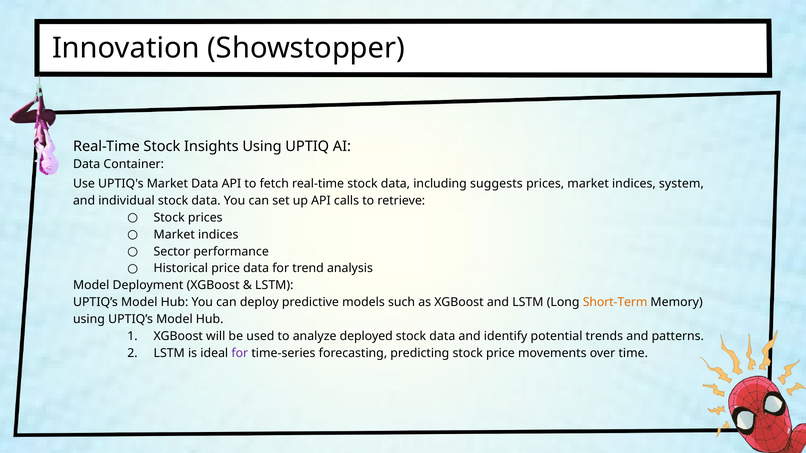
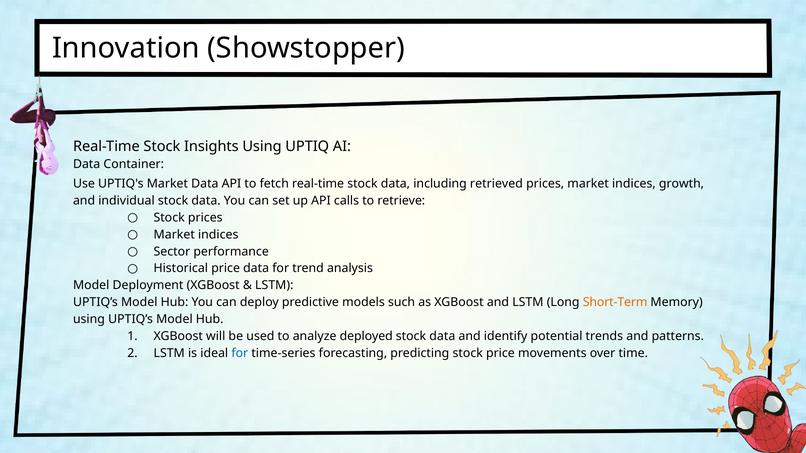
suggests: suggests -> retrieved
system: system -> growth
for at (240, 354) colour: purple -> blue
